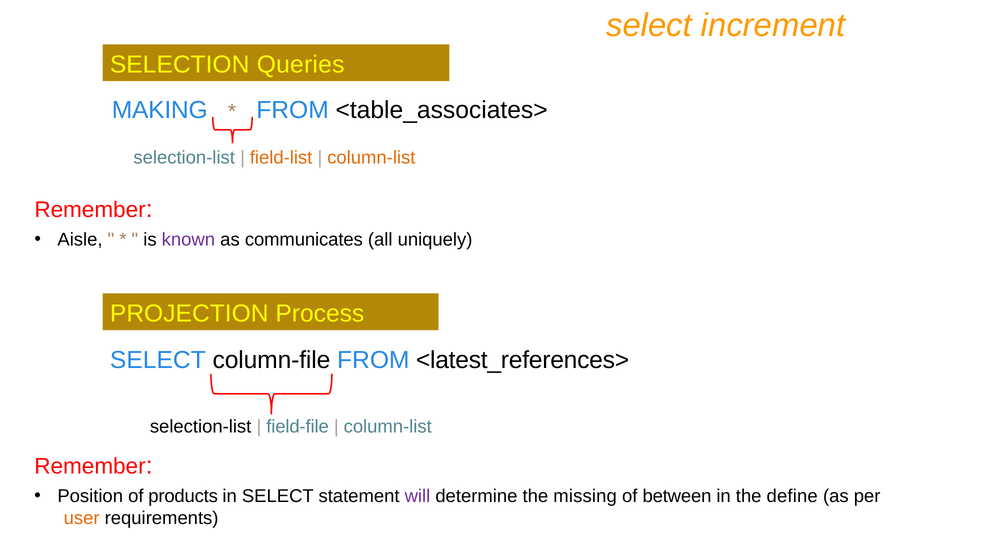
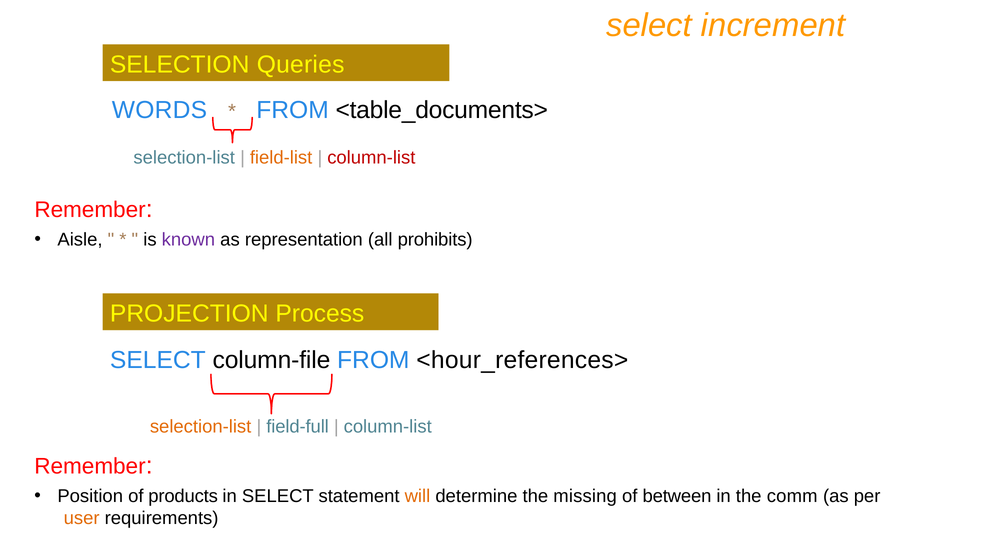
MAKING: MAKING -> WORDS
<table_associates>: <table_associates> -> <table_documents>
column-list at (371, 158) colour: orange -> red
communicates: communicates -> representation
uniquely: uniquely -> prohibits
<latest_references>: <latest_references> -> <hour_references>
selection-list at (201, 427) colour: black -> orange
field-file: field-file -> field-full
will colour: purple -> orange
define: define -> comm
